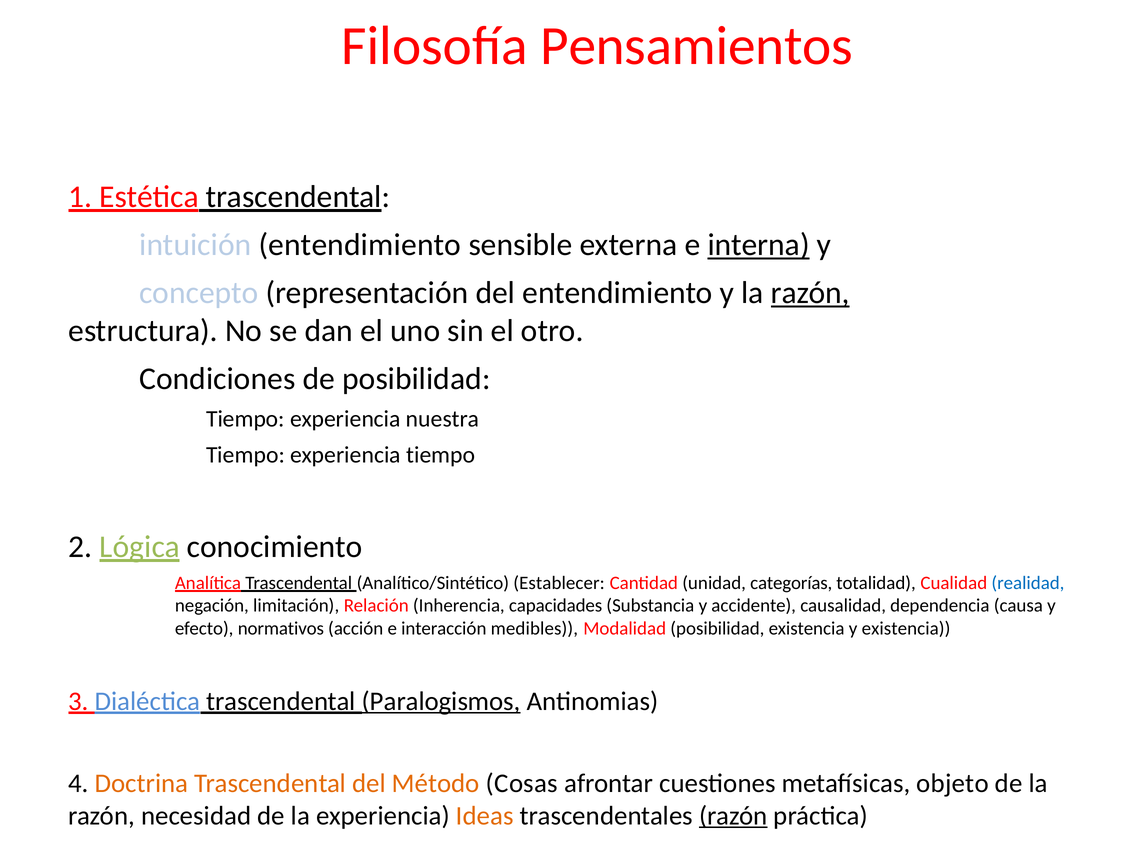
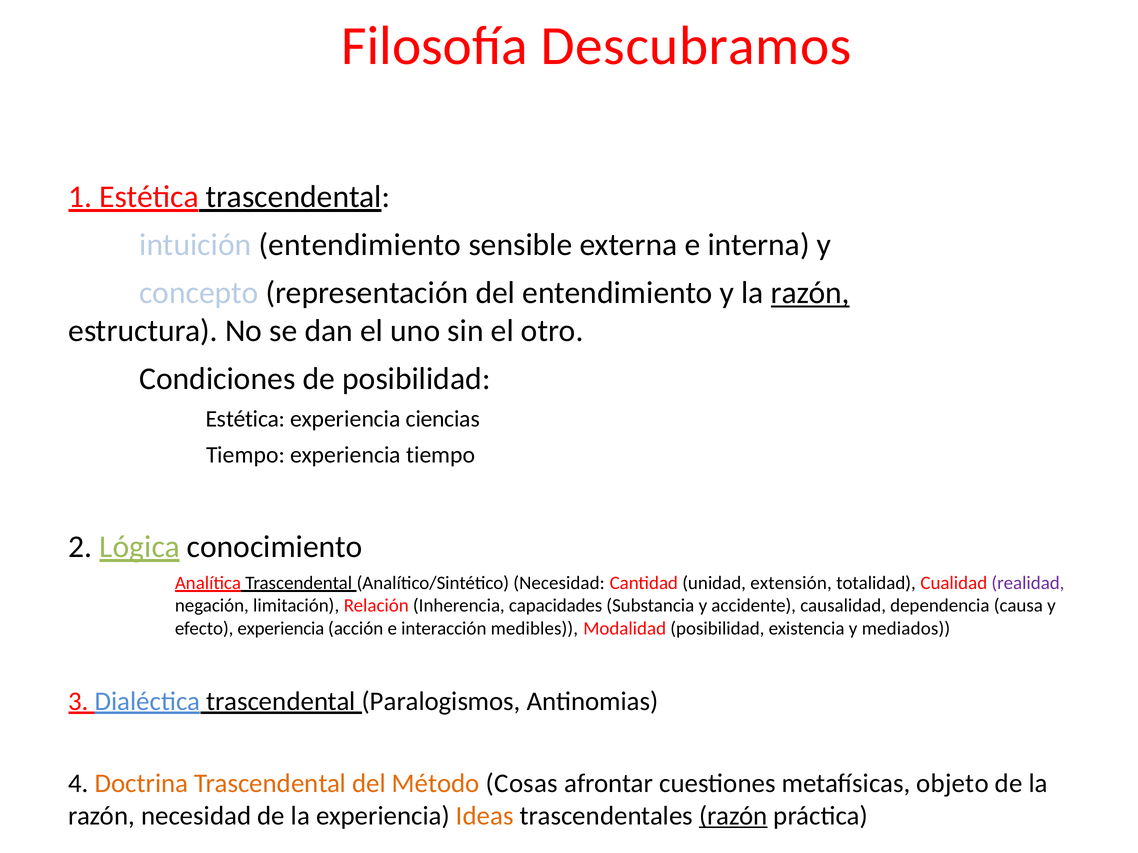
Pensamientos: Pensamientos -> Descubramos
interna underline: present -> none
Tiempo at (245, 419): Tiempo -> Estética
nuestra: nuestra -> ciencias
Analítico/Sintético Establecer: Establecer -> Necesidad
categorías: categorías -> extensión
realidad colour: blue -> purple
efecto normativos: normativos -> experiencia
y existencia: existencia -> mediados
Paralogismos underline: present -> none
